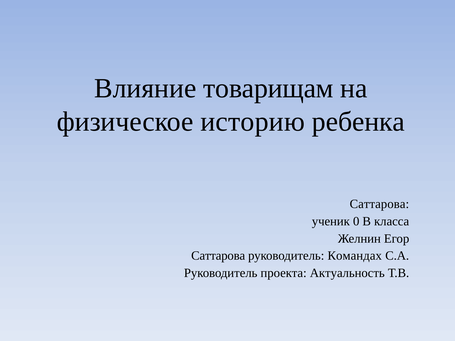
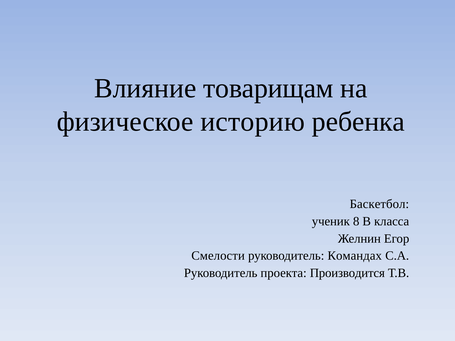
Саттарова at (379, 204): Саттарова -> Баскетбол
0: 0 -> 8
Саттарова at (218, 256): Саттарова -> Смелости
Актуальность: Актуальность -> Производится
